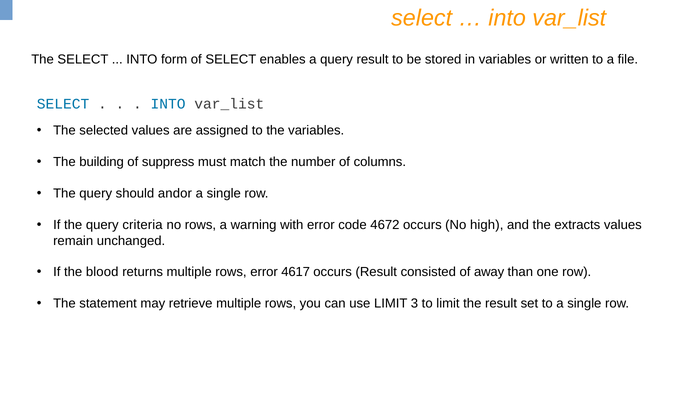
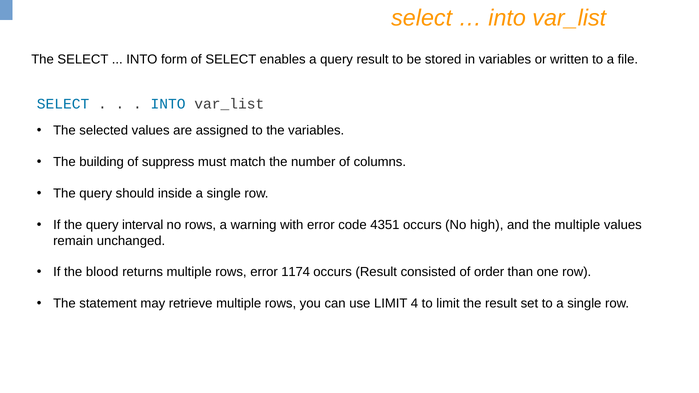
andor: andor -> inside
criteria: criteria -> interval
4672: 4672 -> 4351
the extracts: extracts -> multiple
4617: 4617 -> 1174
away: away -> order
3: 3 -> 4
